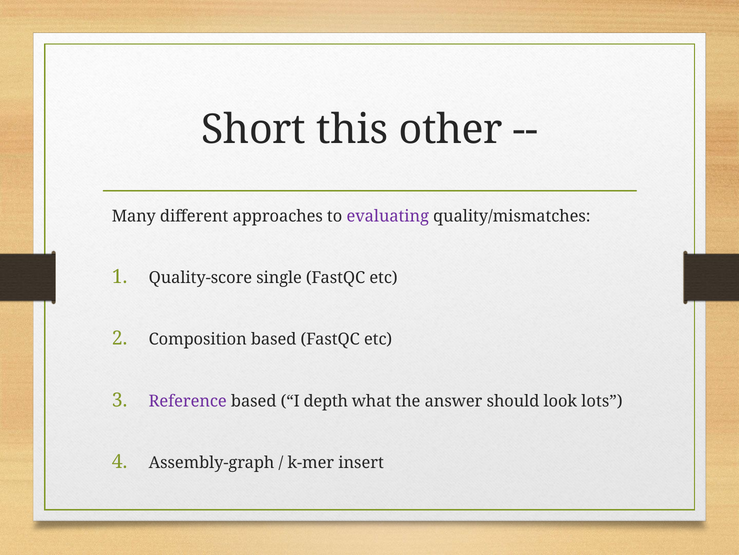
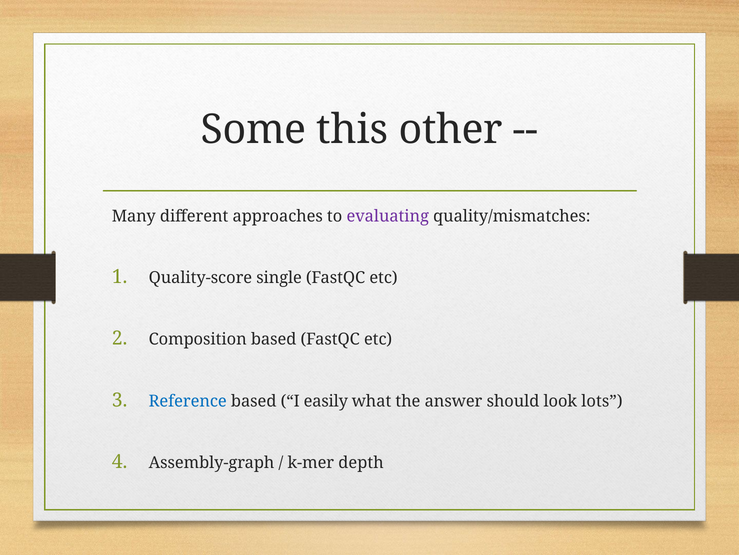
Short: Short -> Some
Reference colour: purple -> blue
depth: depth -> easily
insert: insert -> depth
